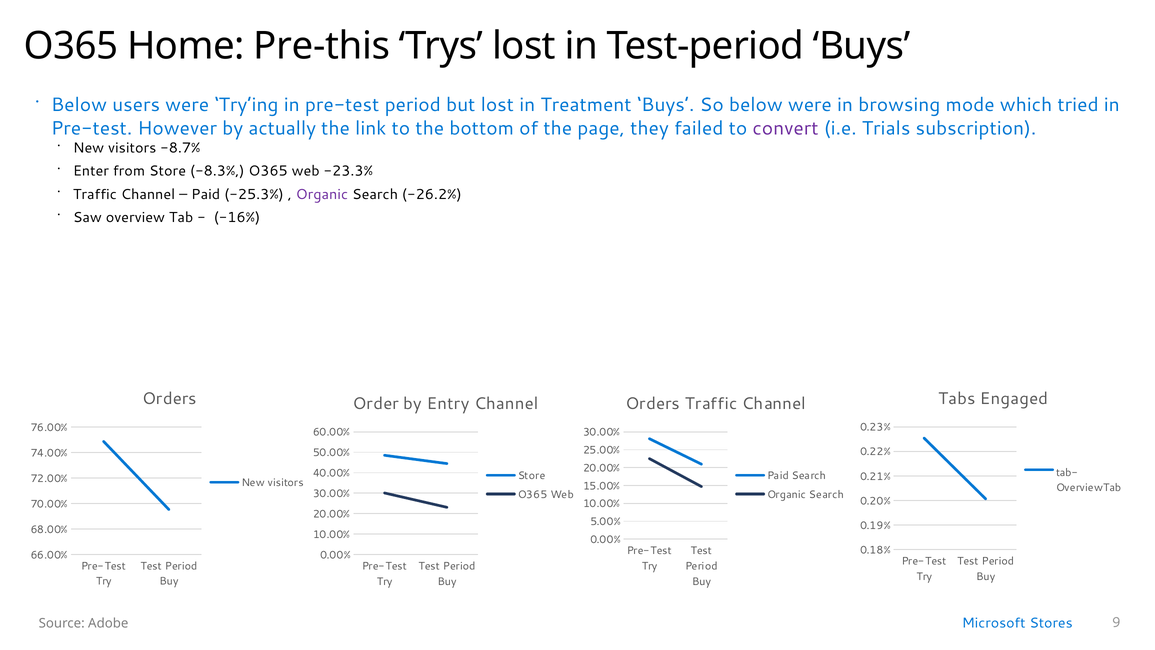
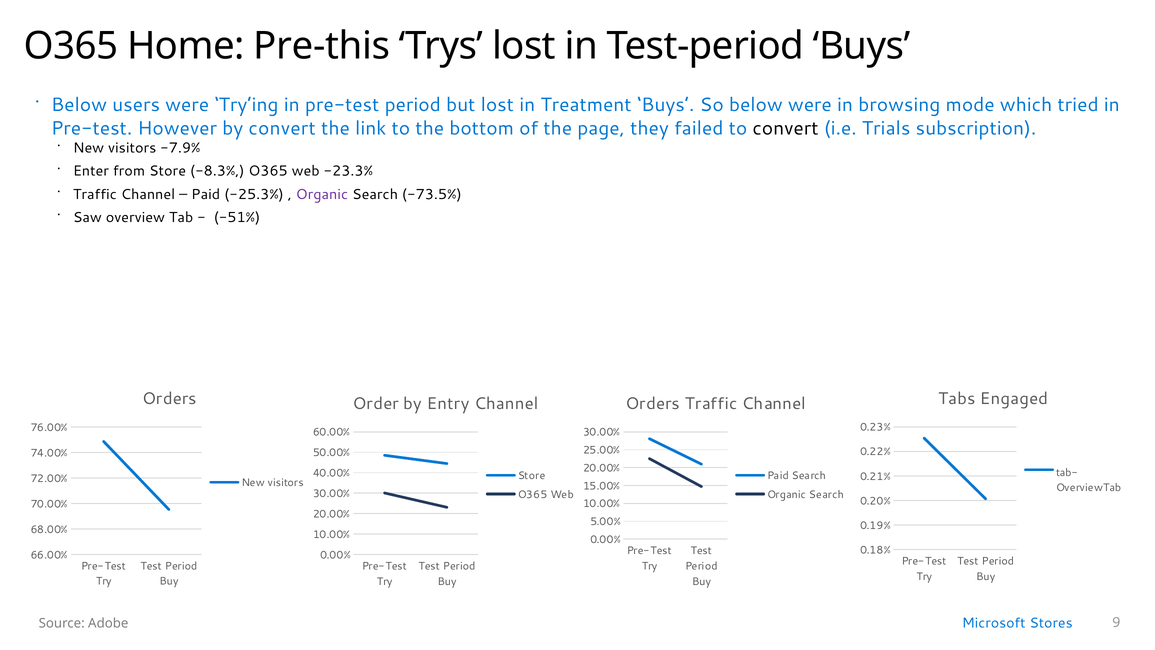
by actually: actually -> convert
convert at (786, 128) colour: purple -> black
-8.7%: -8.7% -> -7.9%
-26.2%: -26.2% -> -73.5%
-16%: -16% -> -51%
